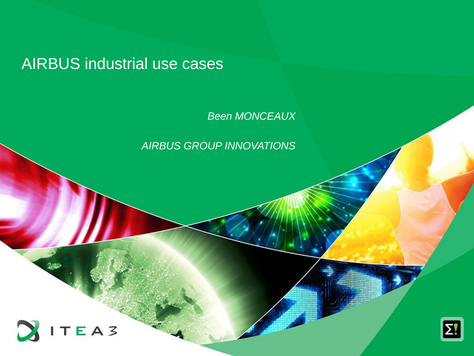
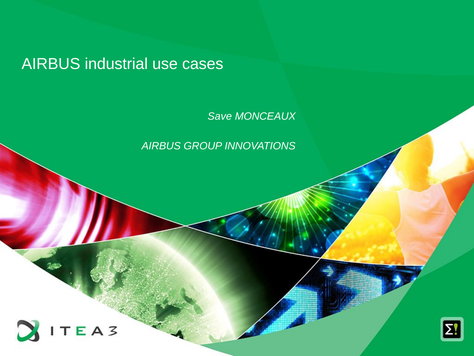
Been: Been -> Save
